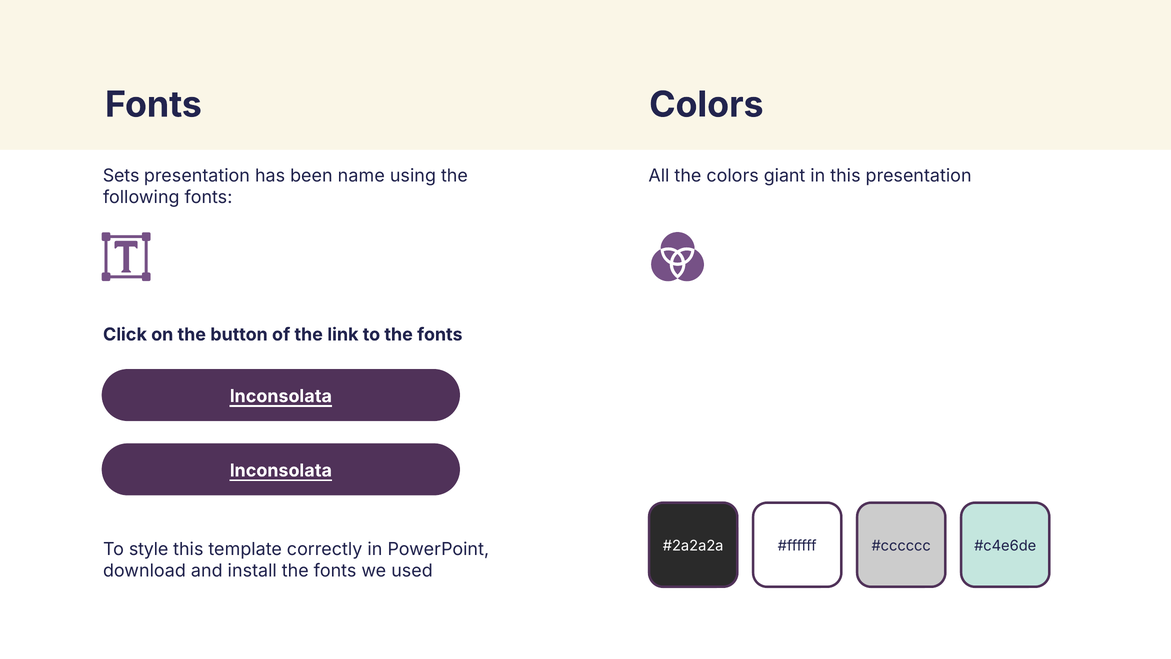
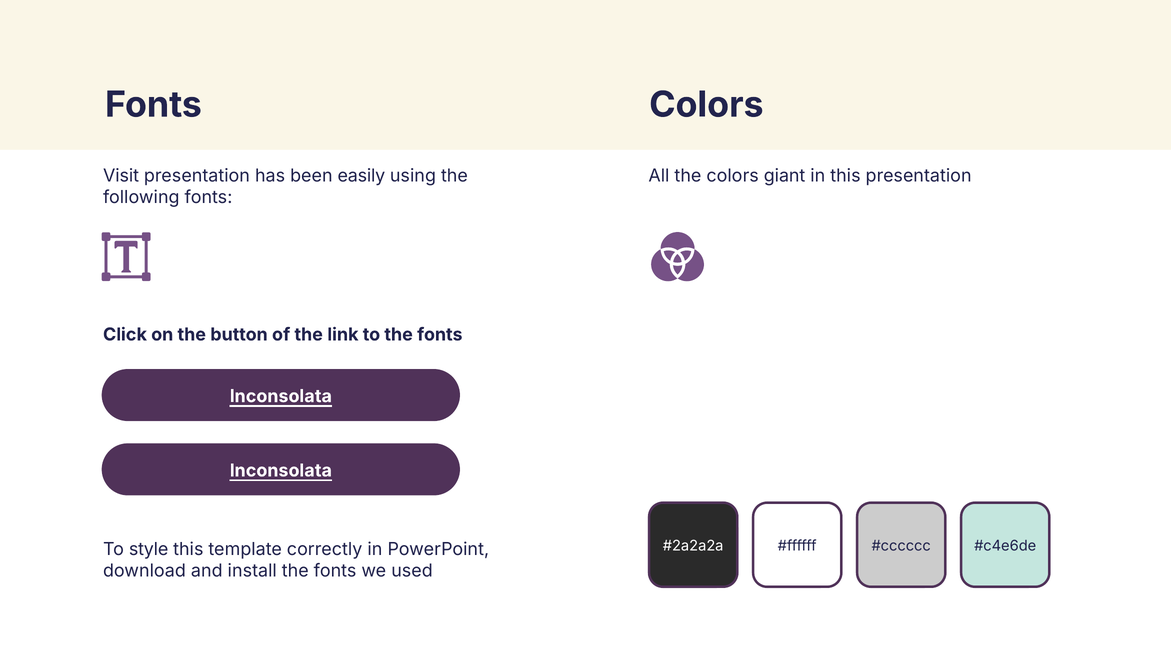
Sets: Sets -> Visit
name: name -> easily
